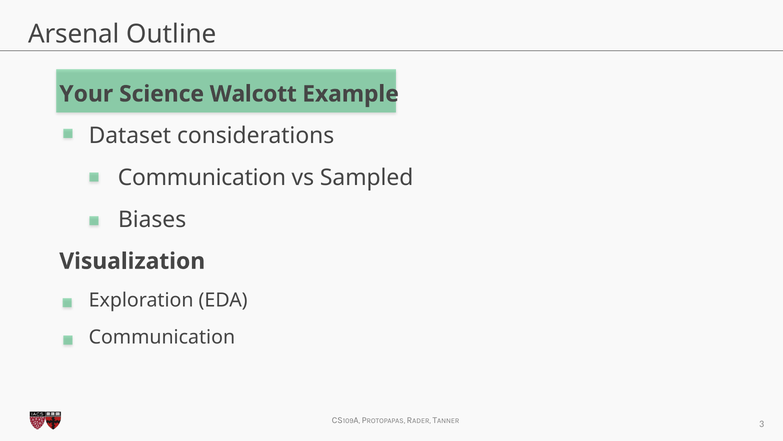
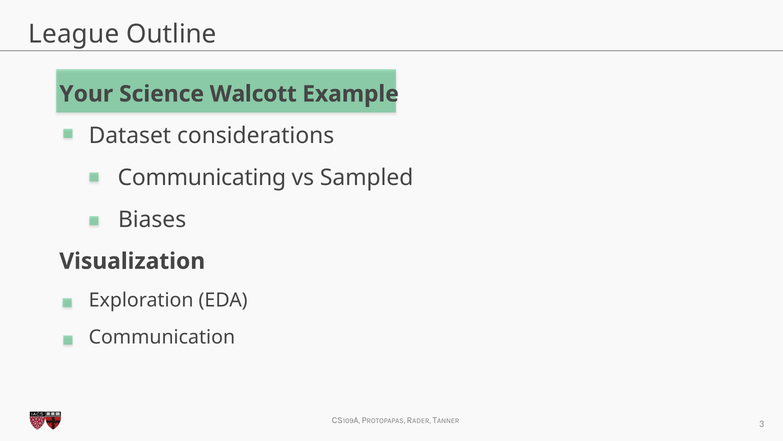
Arsenal: Arsenal -> League
Communication at (202, 177): Communication -> Communicating
